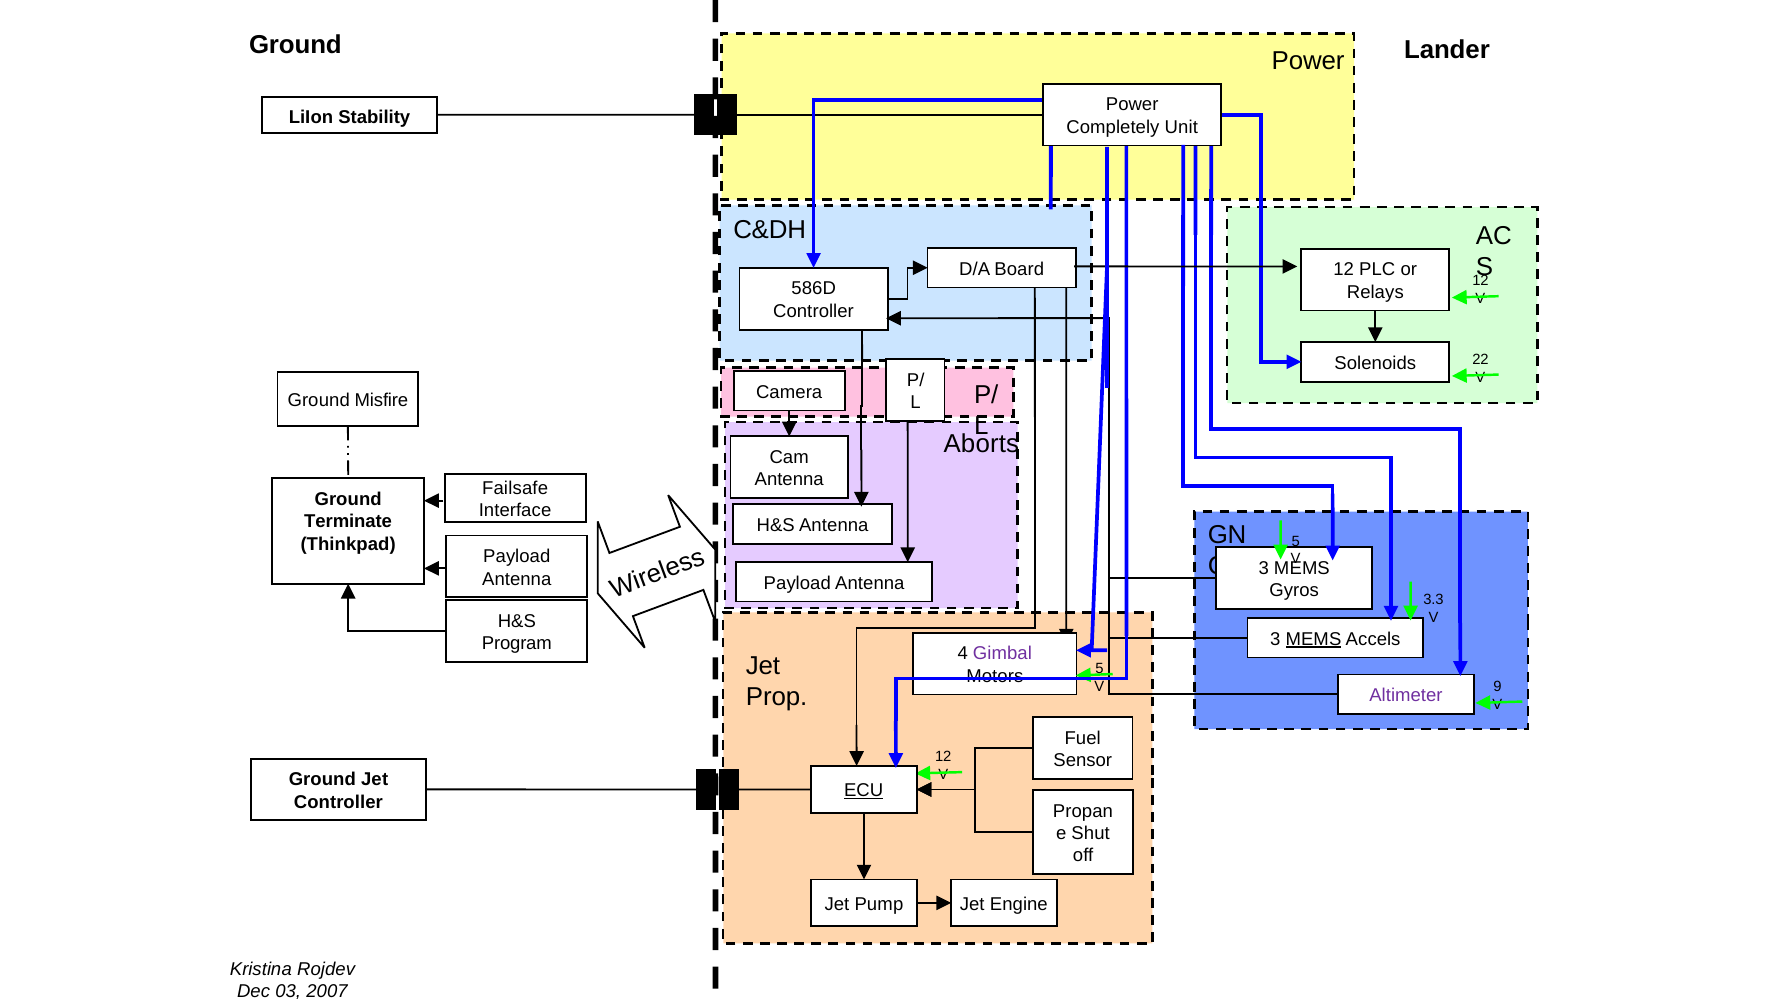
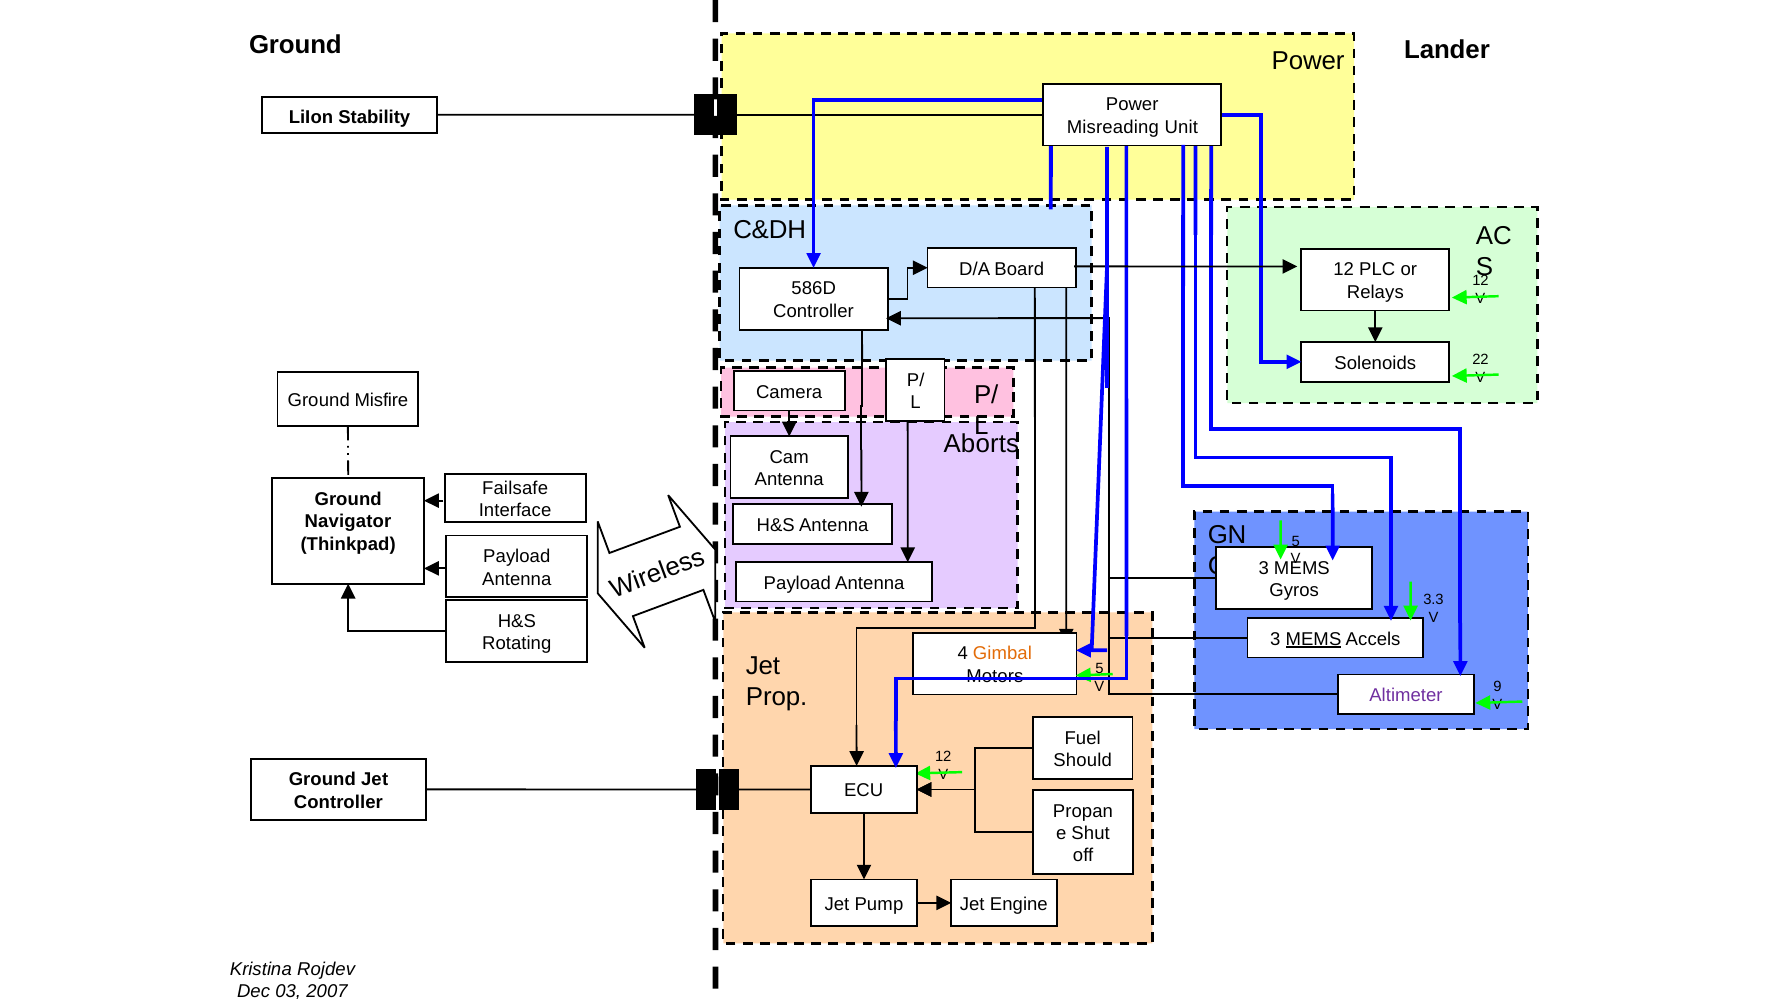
Completely: Completely -> Misreading
Terminate: Terminate -> Navigator
Program: Program -> Rotating
Gimbal colour: purple -> orange
Sensor: Sensor -> Should
ECU underline: present -> none
